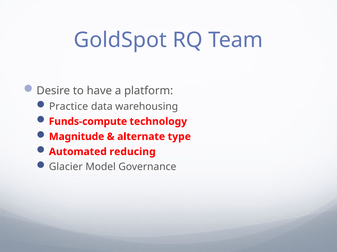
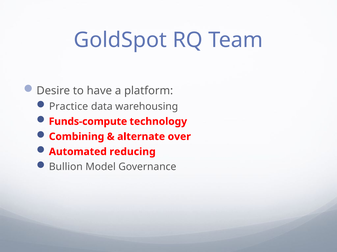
Magnitude: Magnitude -> Combining
type: type -> over
Glacier: Glacier -> Bullion
